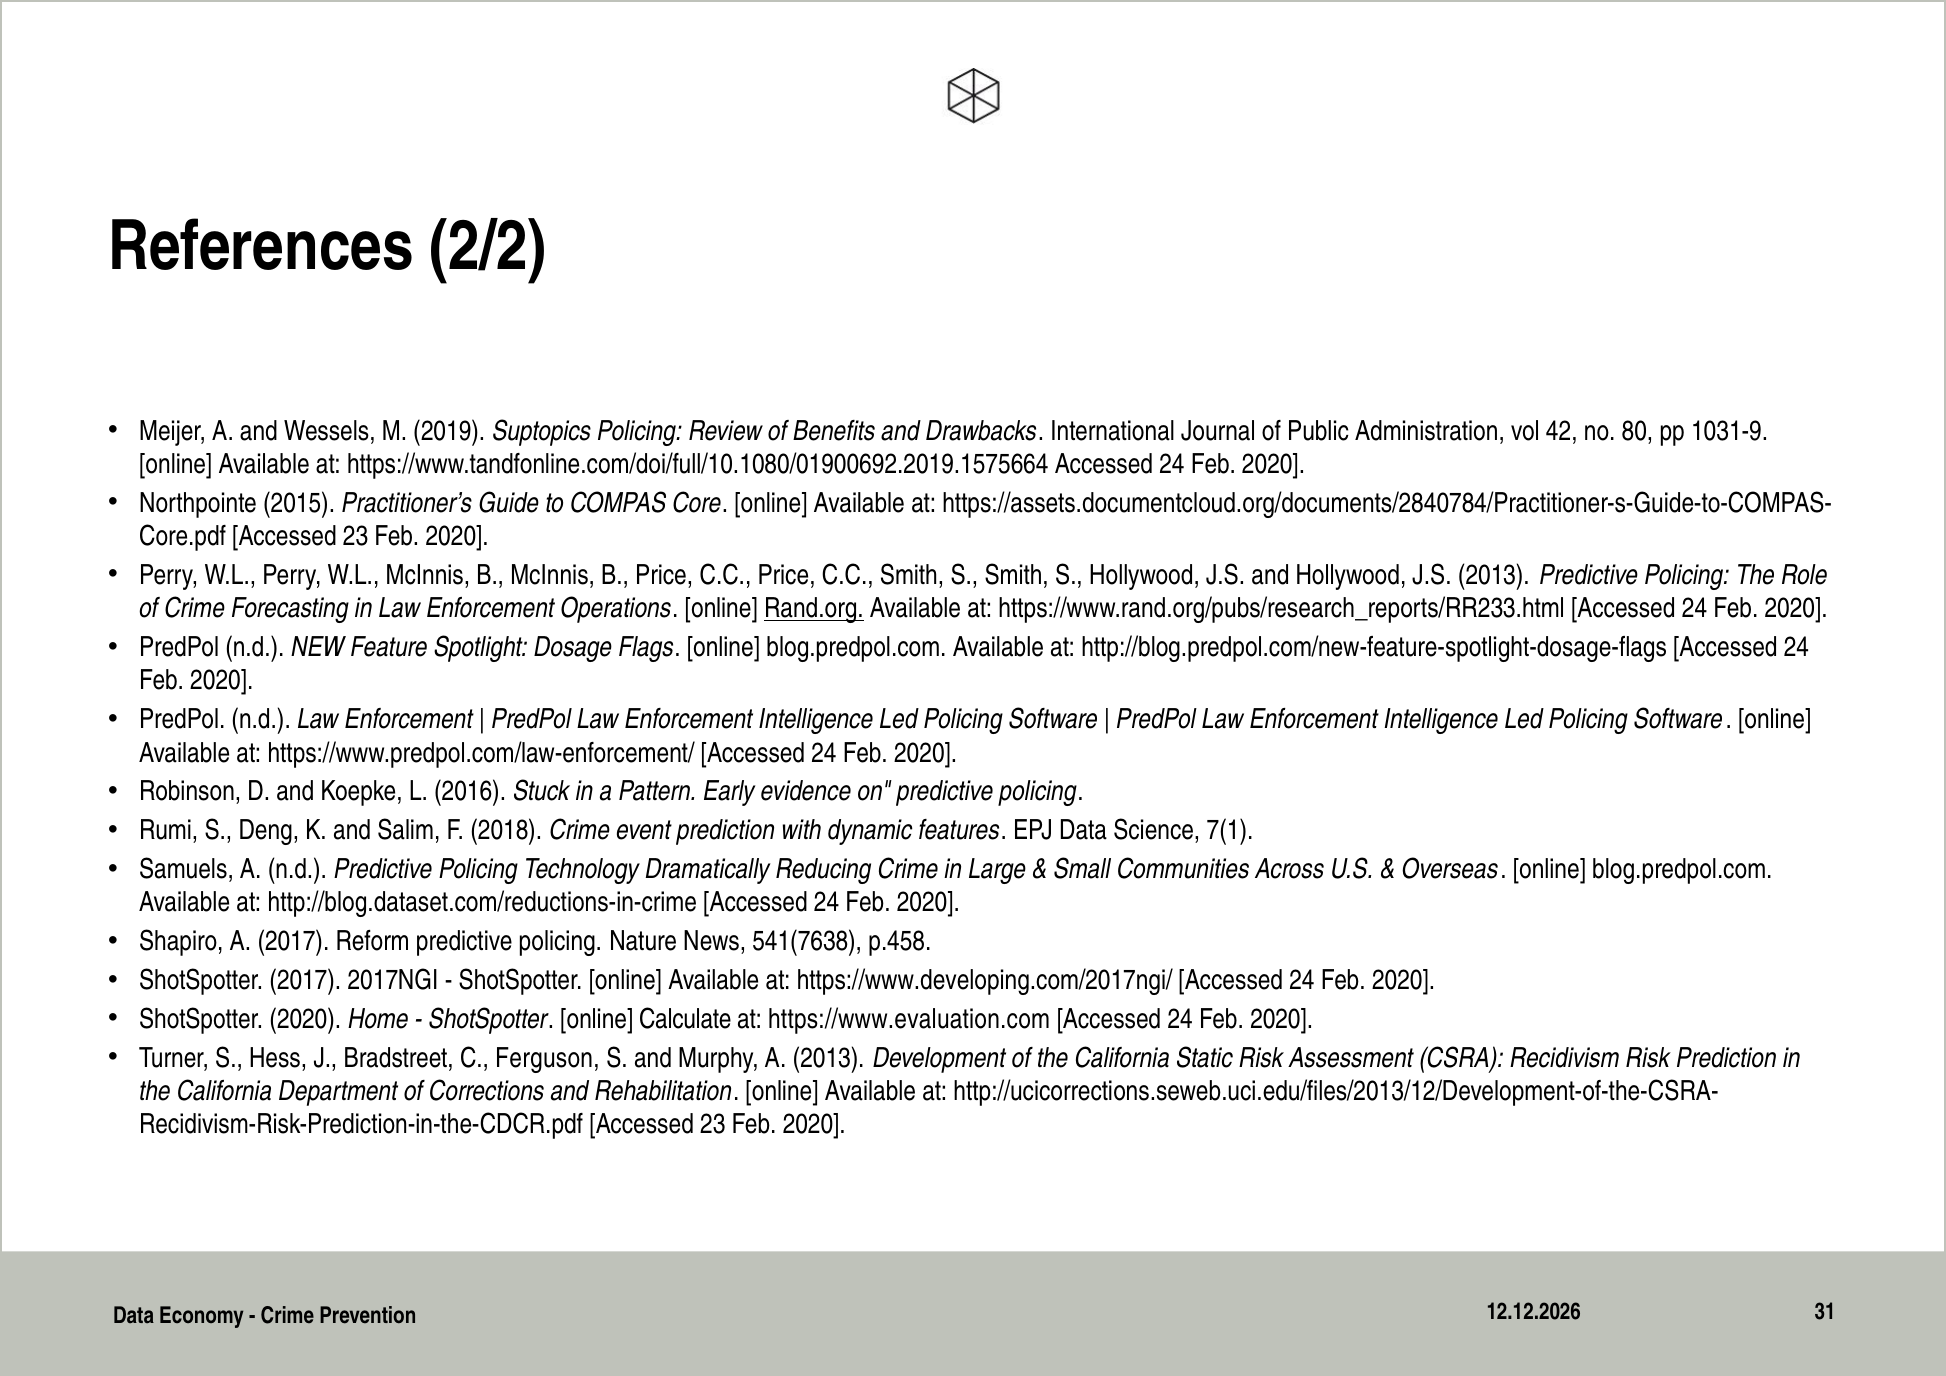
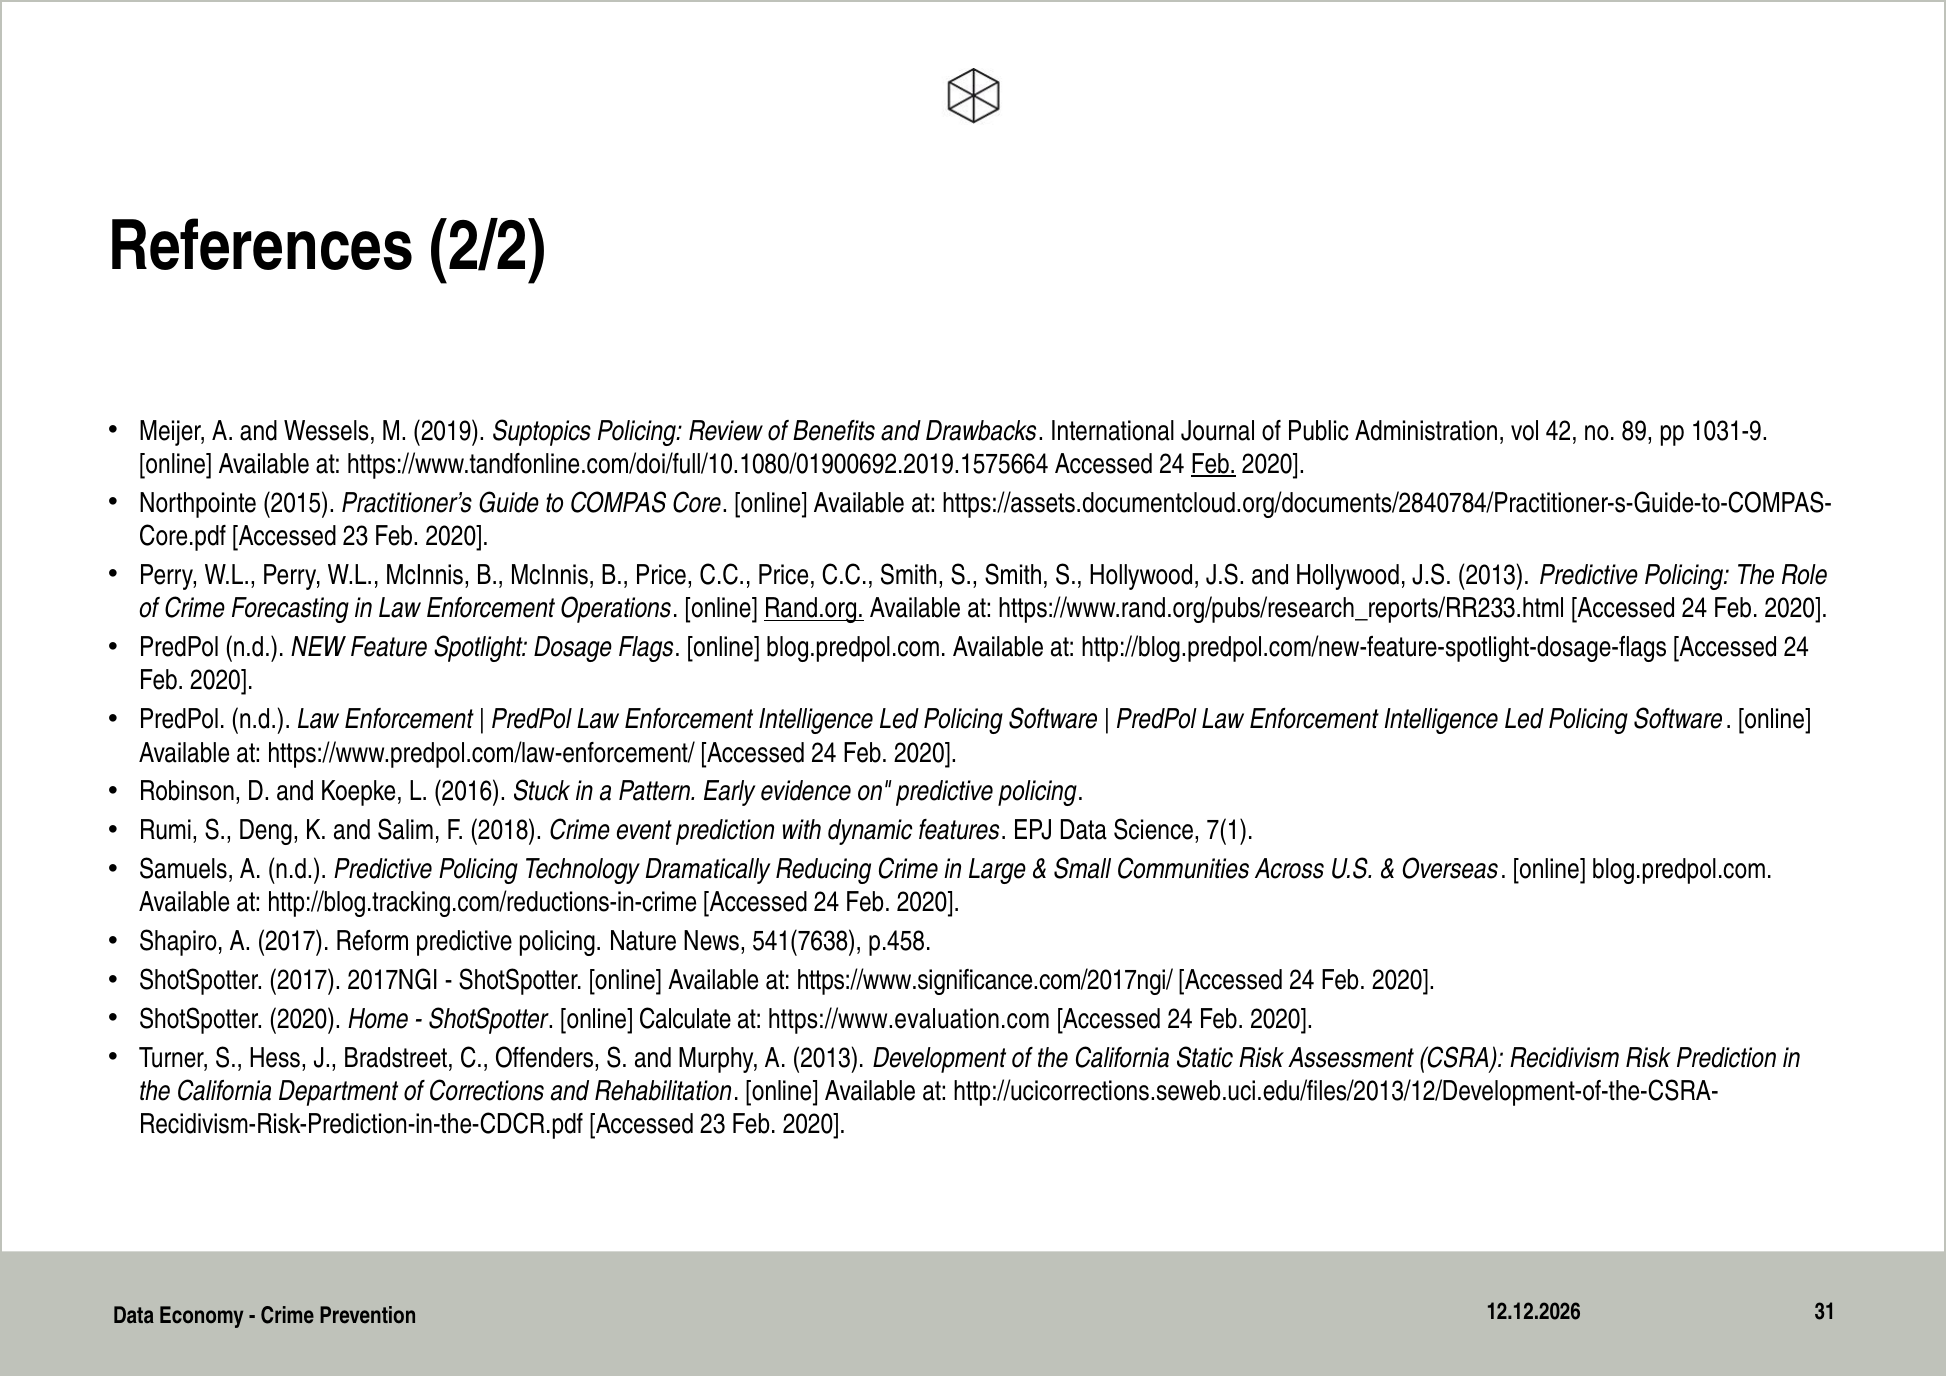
80: 80 -> 89
Feb at (1213, 464) underline: none -> present
http://blog.dataset.com/reductions-in-crime: http://blog.dataset.com/reductions-in-crime -> http://blog.tracking.com/reductions-in-crime
https://www.developing.com/2017ngi/: https://www.developing.com/2017ngi/ -> https://www.significance.com/2017ngi/
Ferguson: Ferguson -> Offenders
